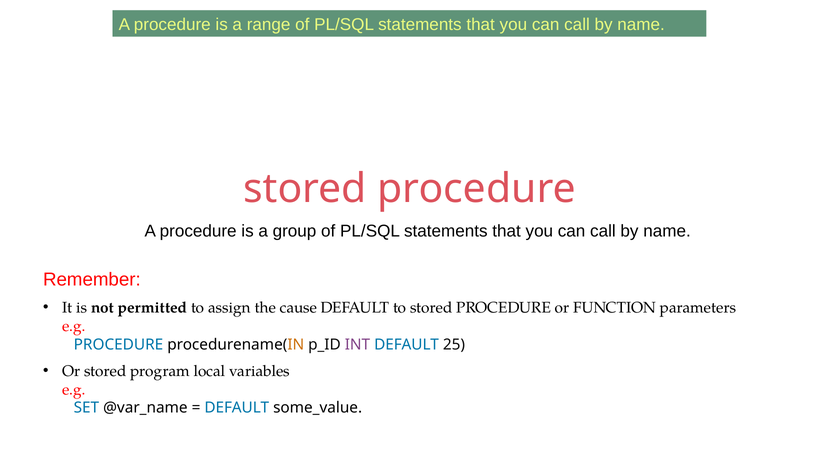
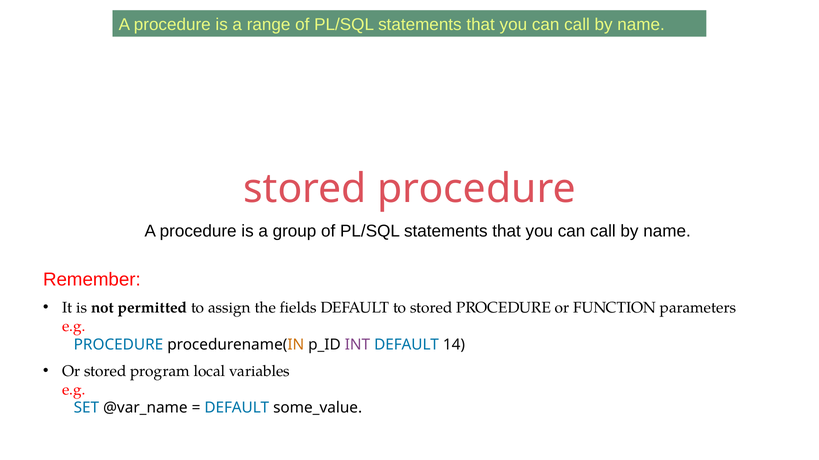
cause: cause -> fields
25: 25 -> 14
